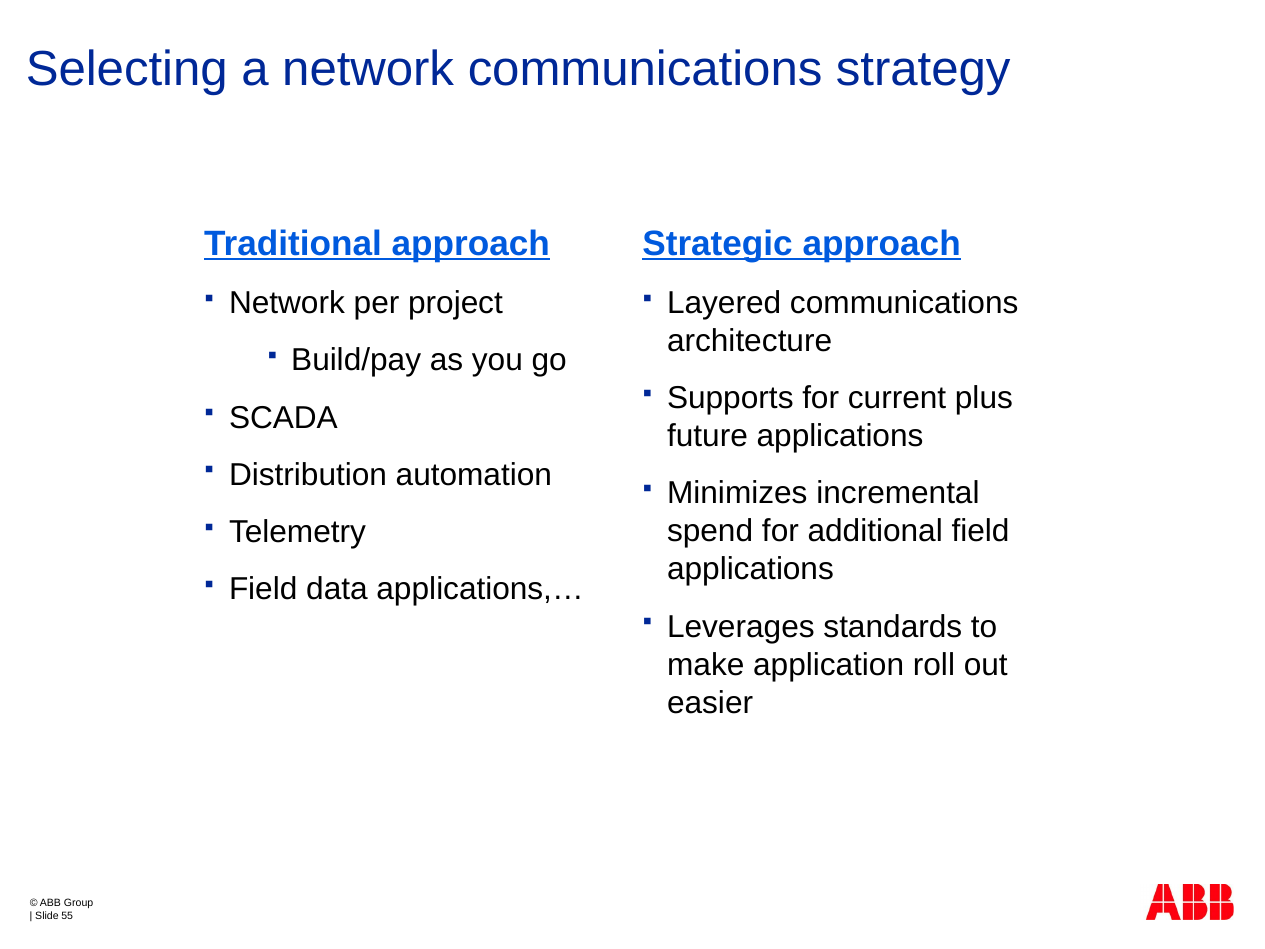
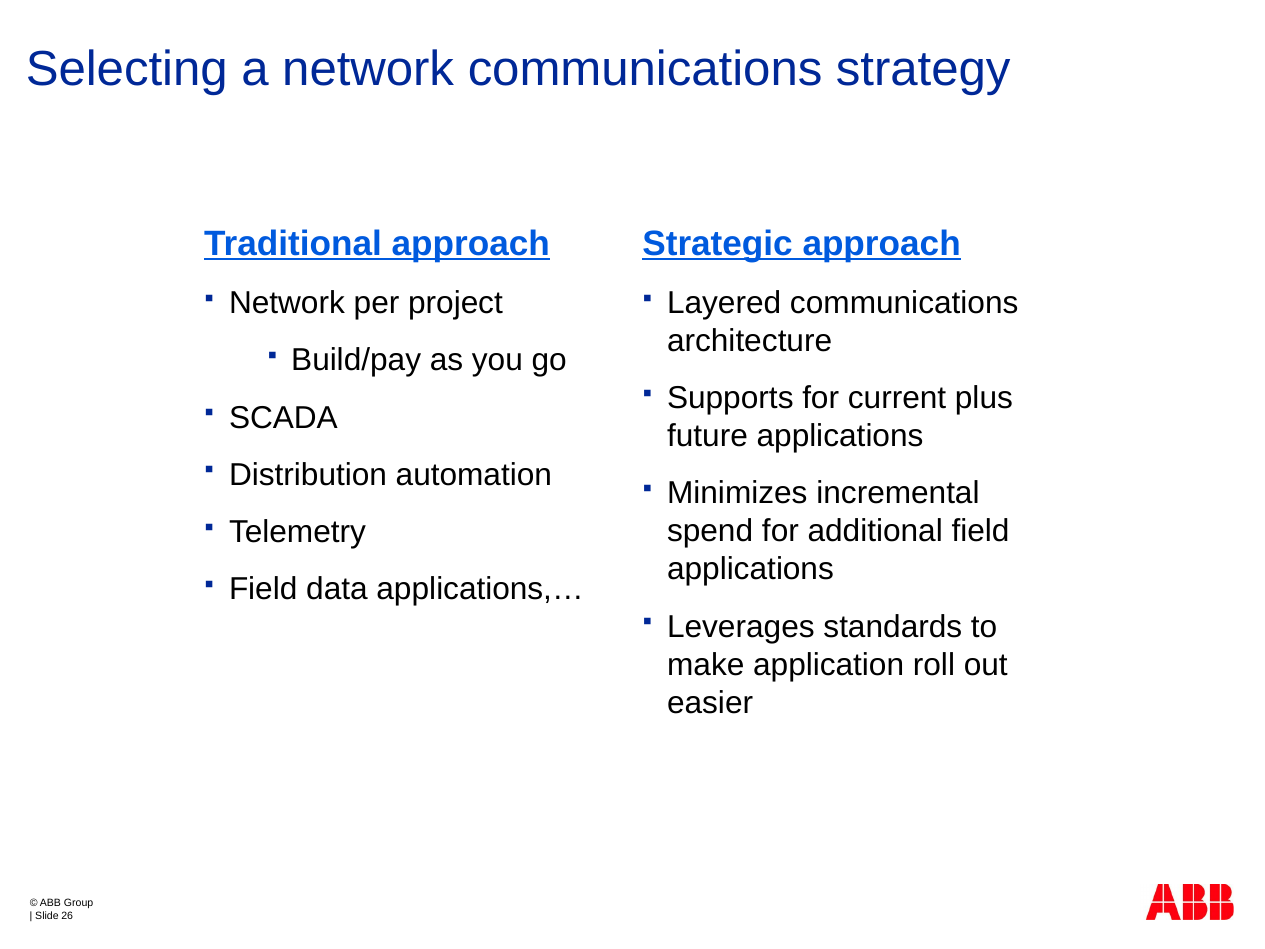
55: 55 -> 26
